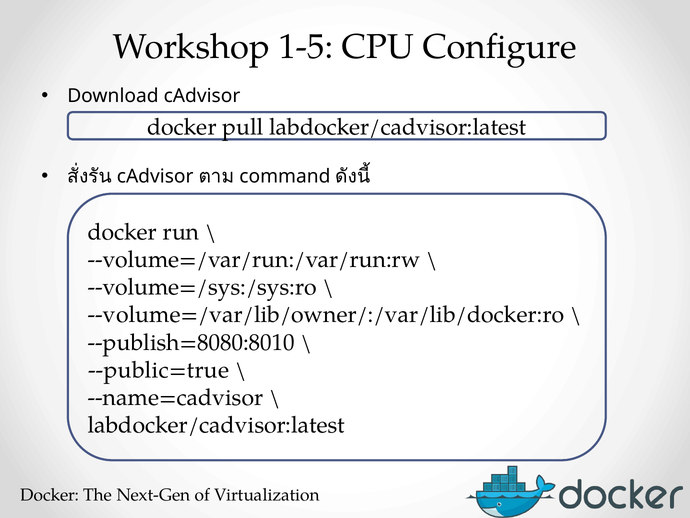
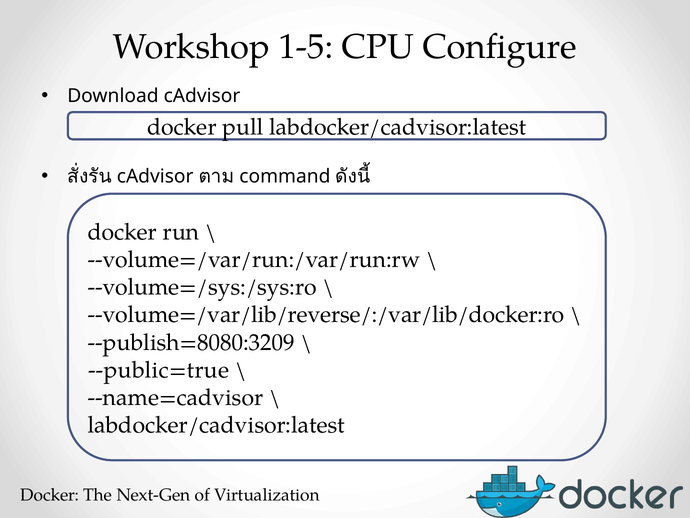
--volume=/var/lib/owner/:/var/lib/docker:ro: --volume=/var/lib/owner/:/var/lib/docker:ro -> --volume=/var/lib/reverse/:/var/lib/docker:ro
--publish=8080:8010: --publish=8080:8010 -> --publish=8080:3209
